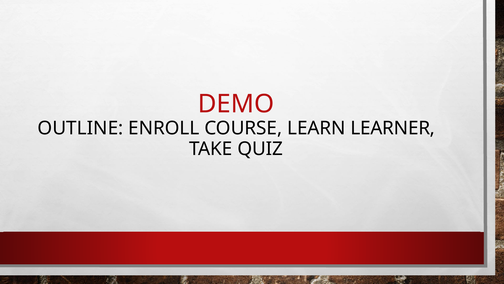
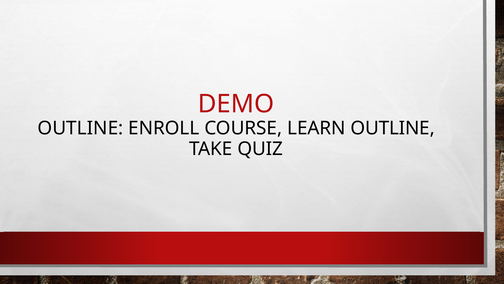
LEARN LEARNER: LEARNER -> OUTLINE
